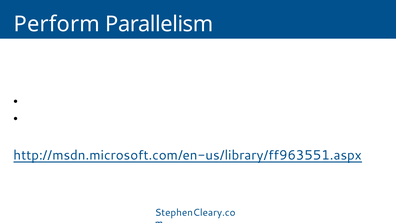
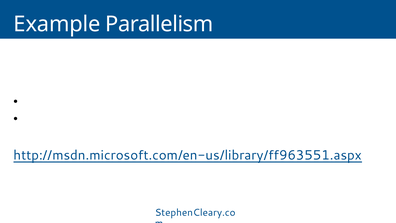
Perform: Perform -> Example
